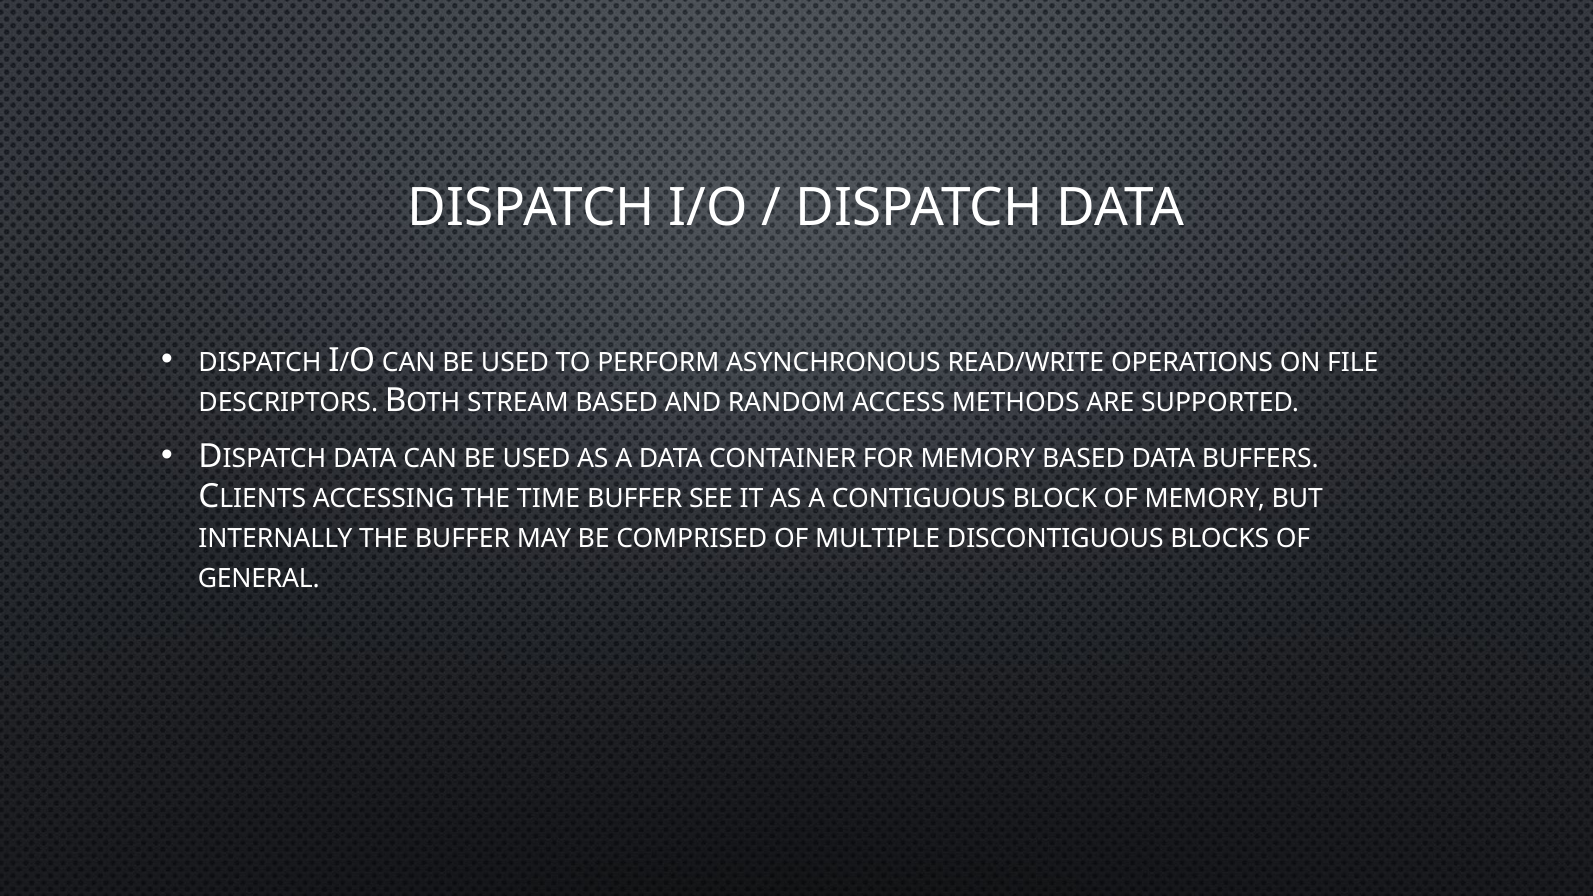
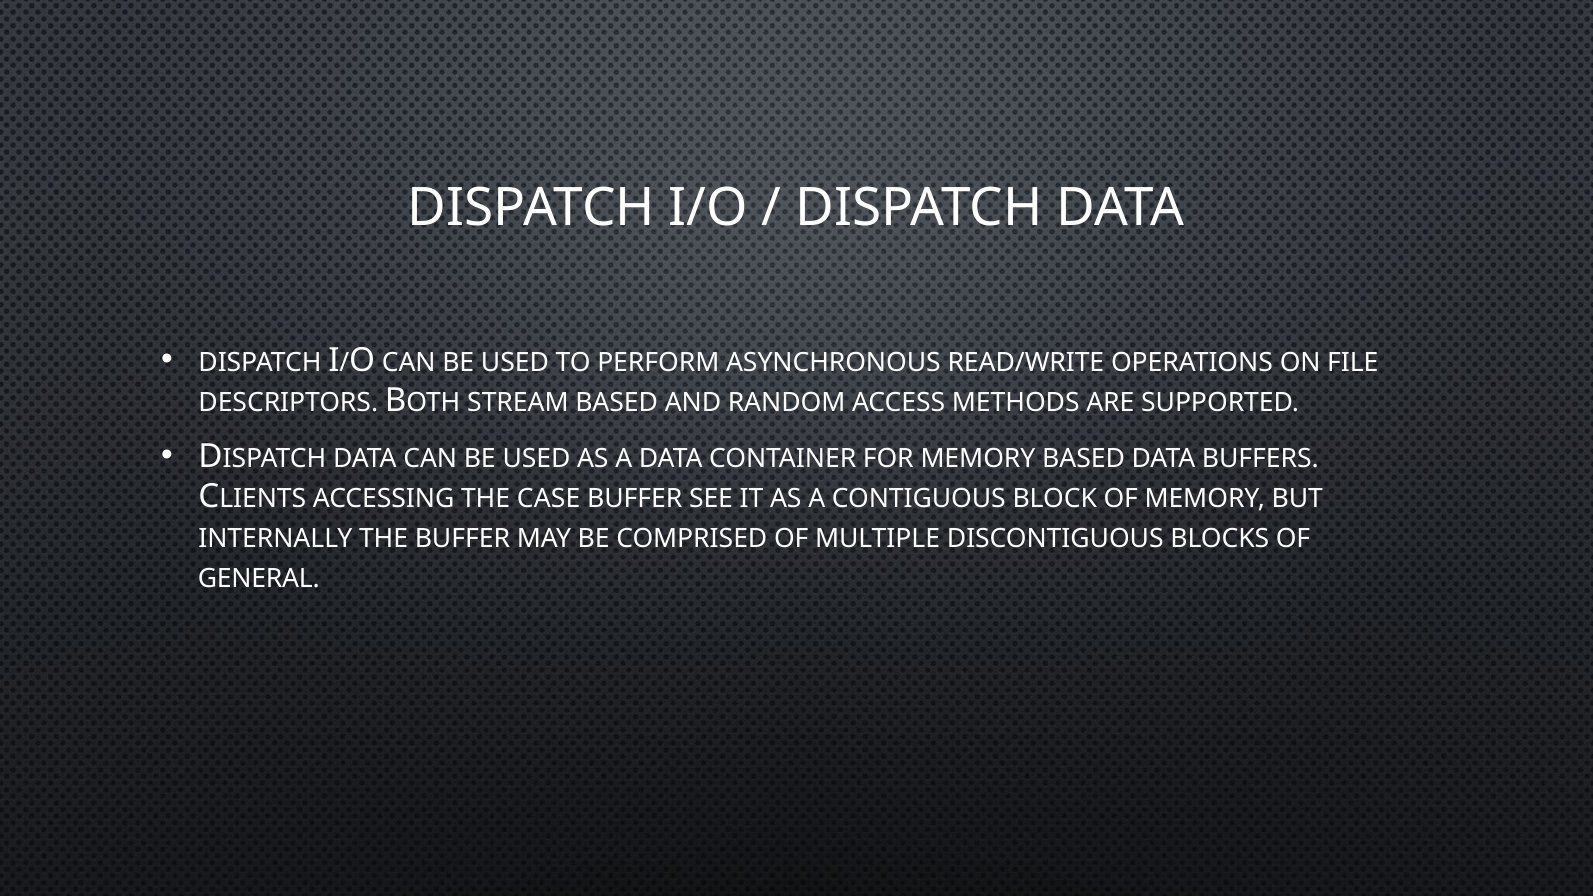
TIME: TIME -> CASE
